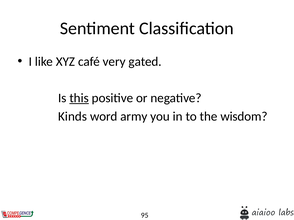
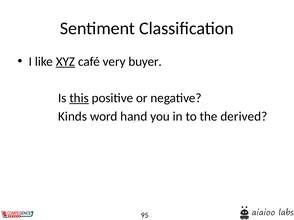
XYZ underline: none -> present
gated: gated -> buyer
army: army -> hand
wisdom: wisdom -> derived
